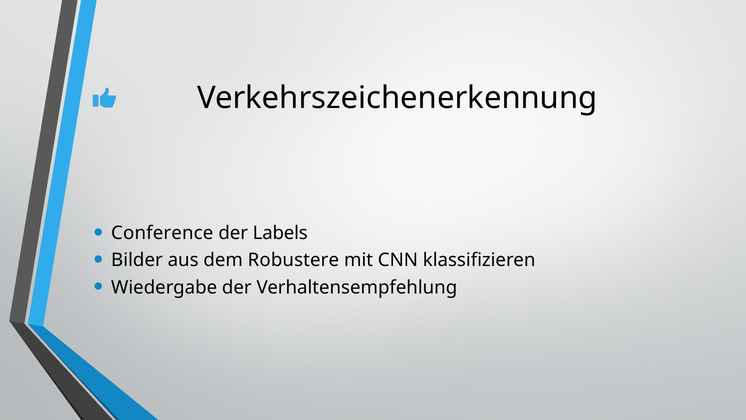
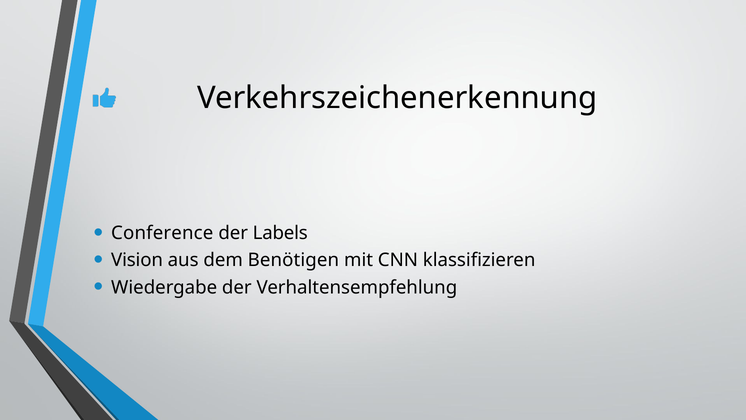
Bilder: Bilder -> Vision
Robustere: Robustere -> Benötigen
